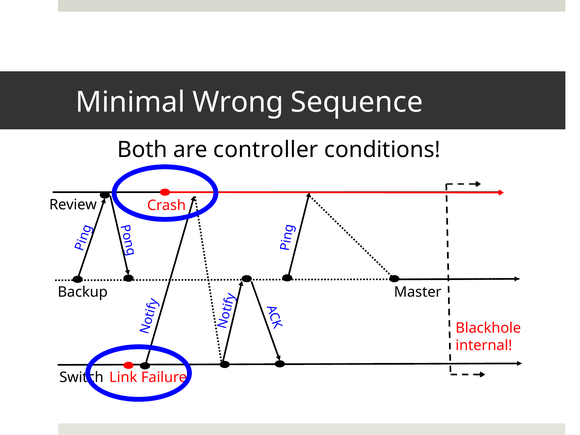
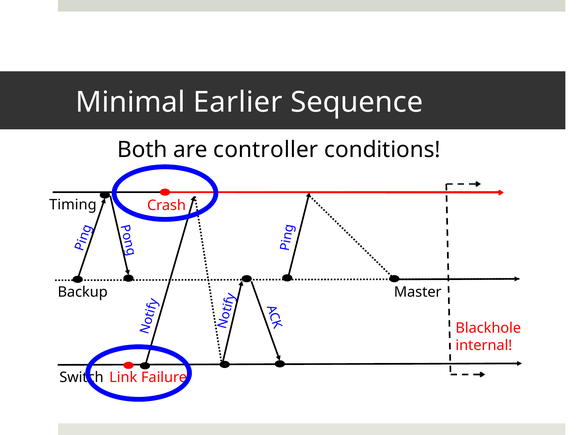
Wrong: Wrong -> Earlier
Review: Review -> Timing
